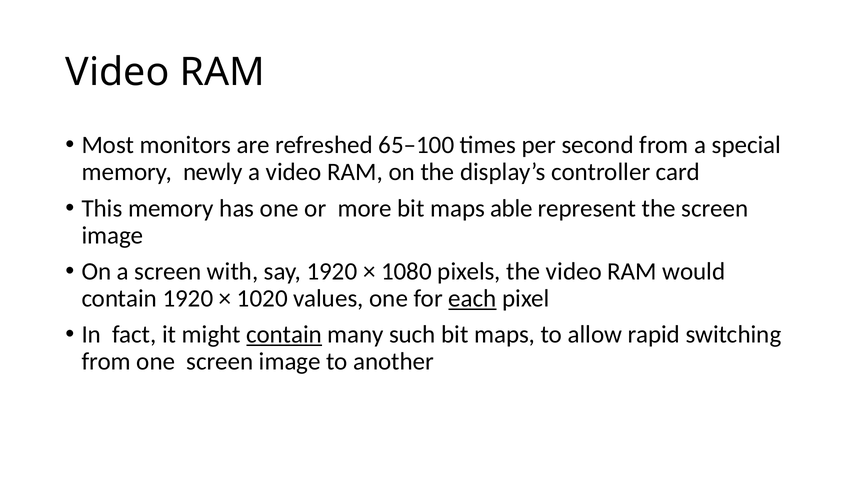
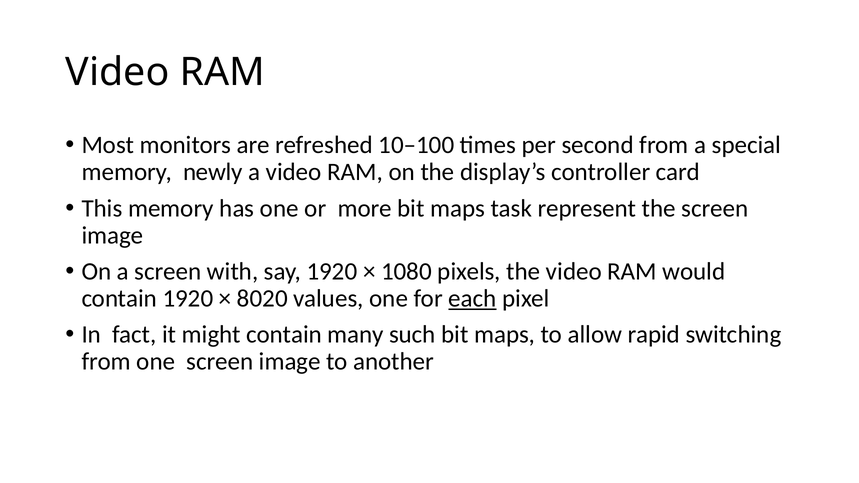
65–100: 65–100 -> 10–100
able: able -> task
1020: 1020 -> 8020
contain at (284, 334) underline: present -> none
